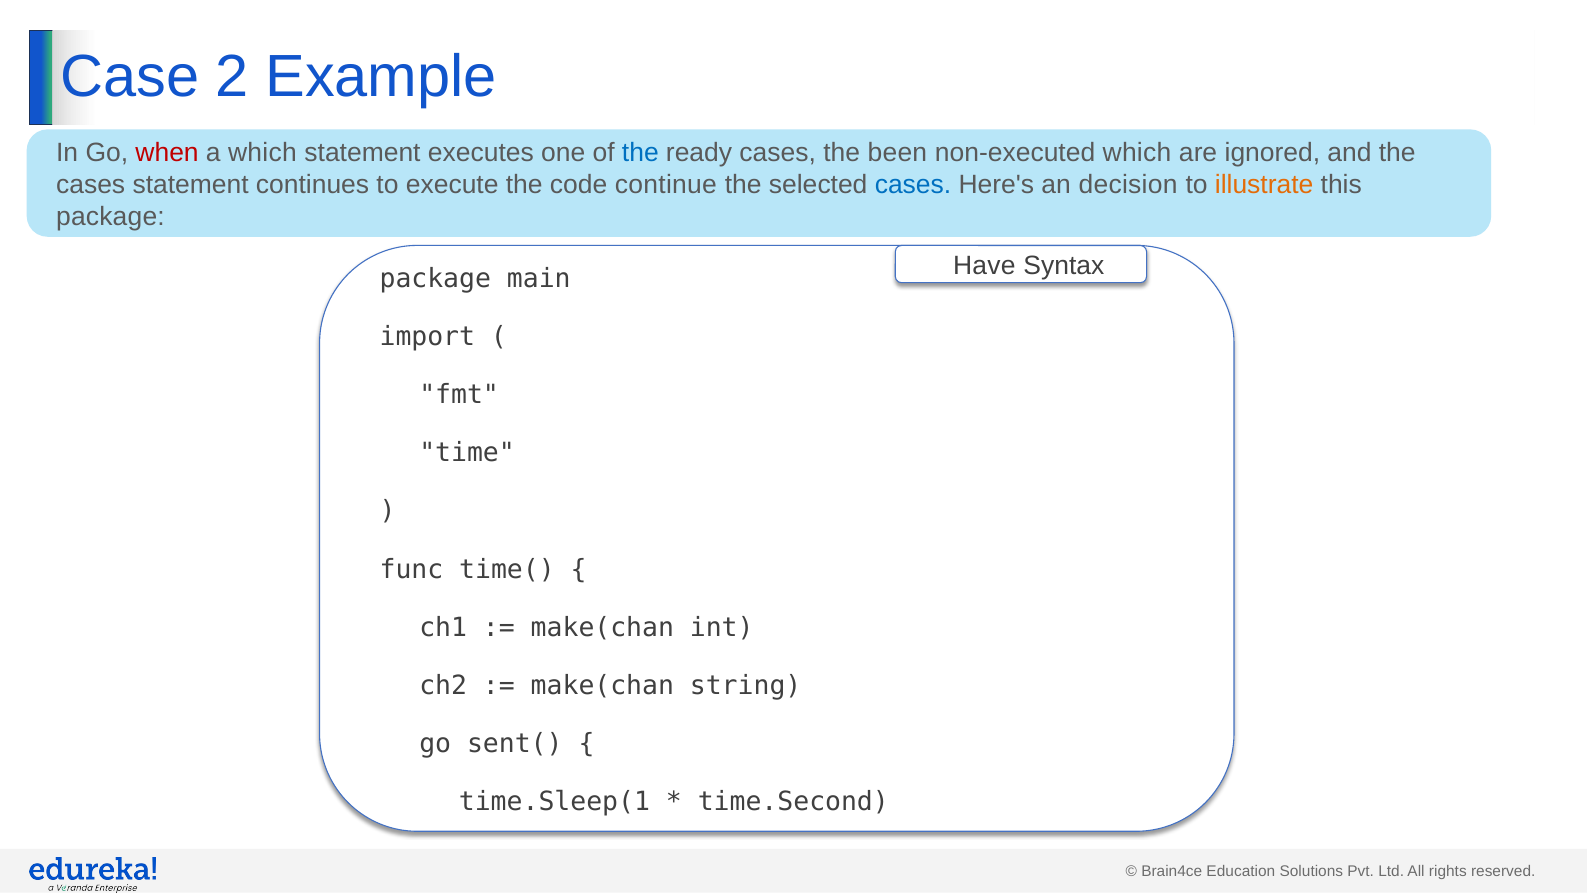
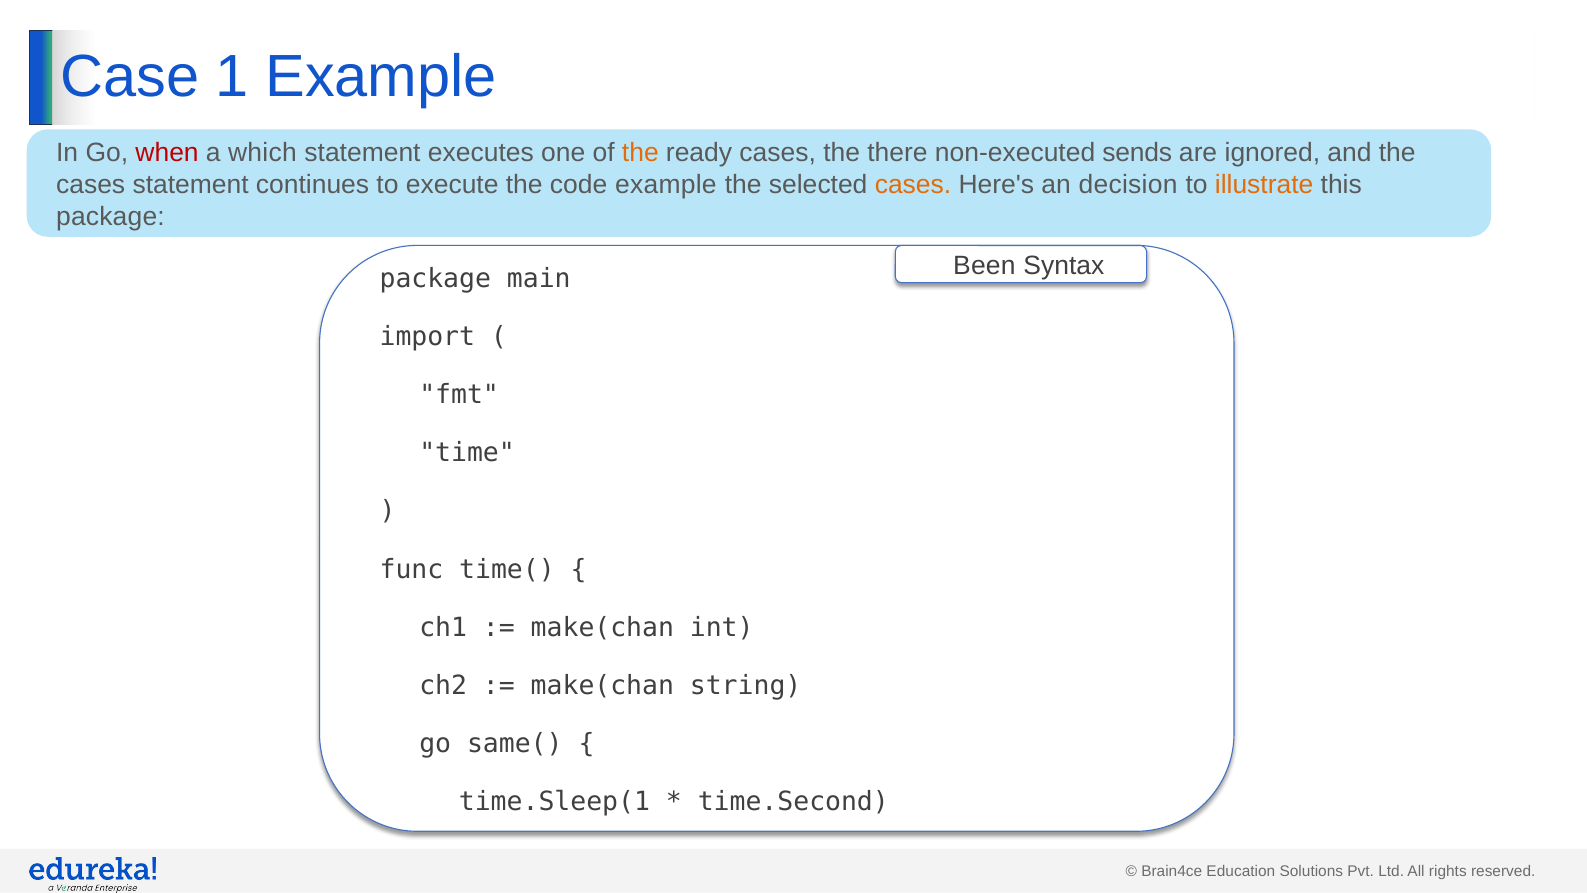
2: 2 -> 1
the at (640, 153) colour: blue -> orange
been: been -> there
non-executed which: which -> sends
code continue: continue -> example
cases at (913, 185) colour: blue -> orange
Have: Have -> Been
sent(: sent( -> same(
